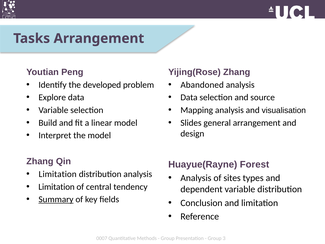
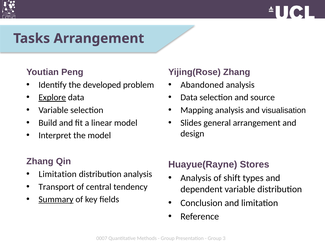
Explore underline: none -> present
Forest: Forest -> Stores
sites: sites -> shift
Limitation at (57, 187): Limitation -> Transport
